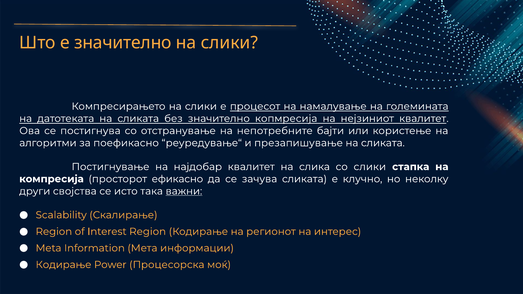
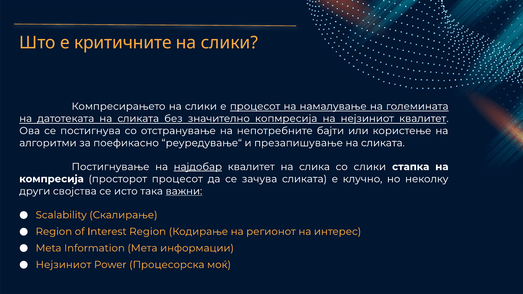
е значително: значително -> критичните
најдобар underline: none -> present
просторот ефикасно: ефикасно -> процесот
Кодирање at (64, 265): Кодирање -> Нејзиниот
